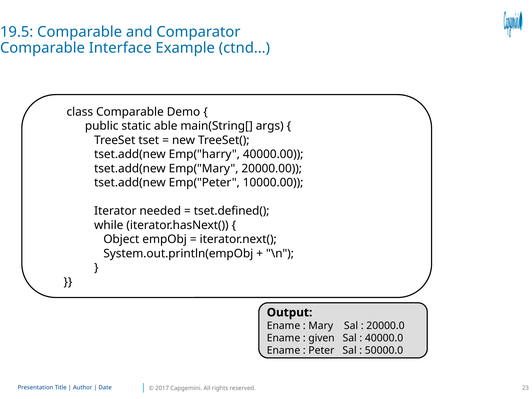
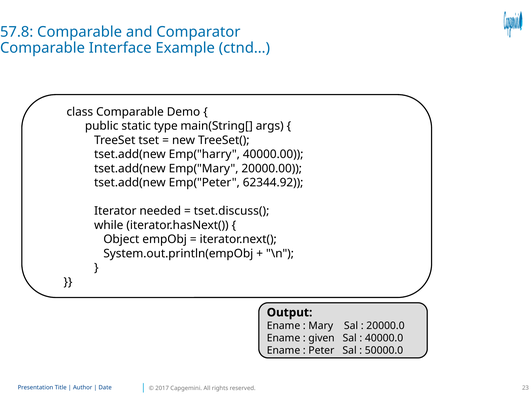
19.5: 19.5 -> 57.8
able: able -> type
10000.00: 10000.00 -> 62344.92
tset.defined(: tset.defined( -> tset.discuss(
